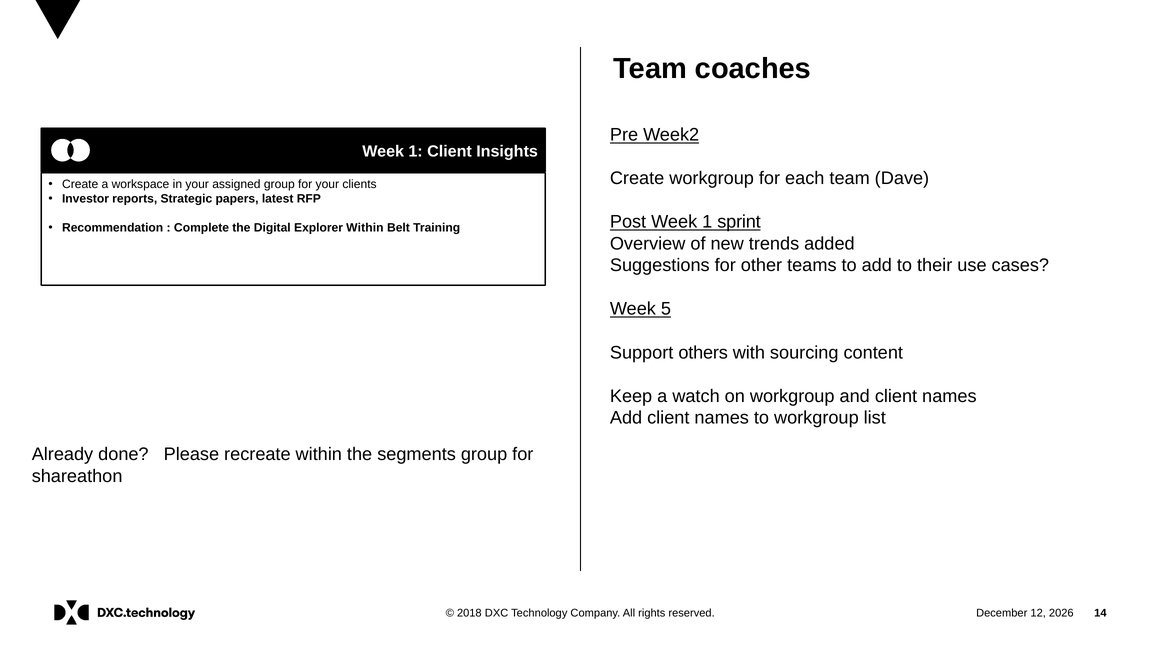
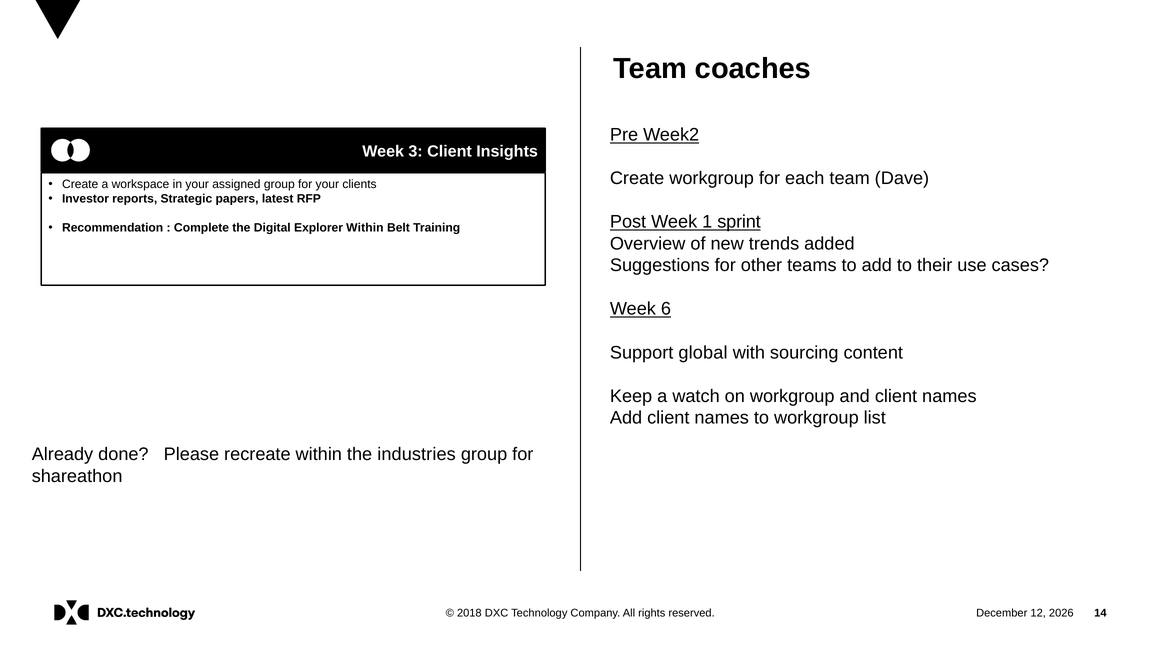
1 at (416, 151): 1 -> 3
5: 5 -> 6
others: others -> global
segments: segments -> industries
